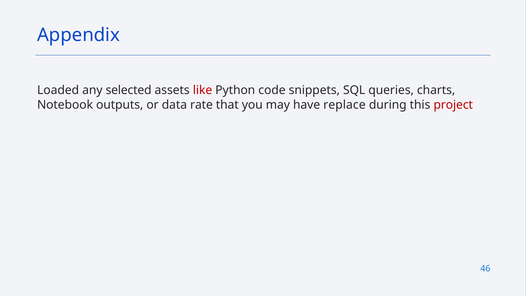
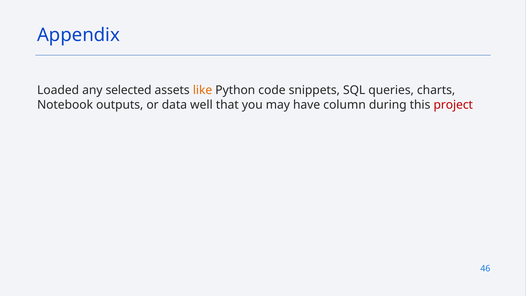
like colour: red -> orange
rate: rate -> well
replace: replace -> column
